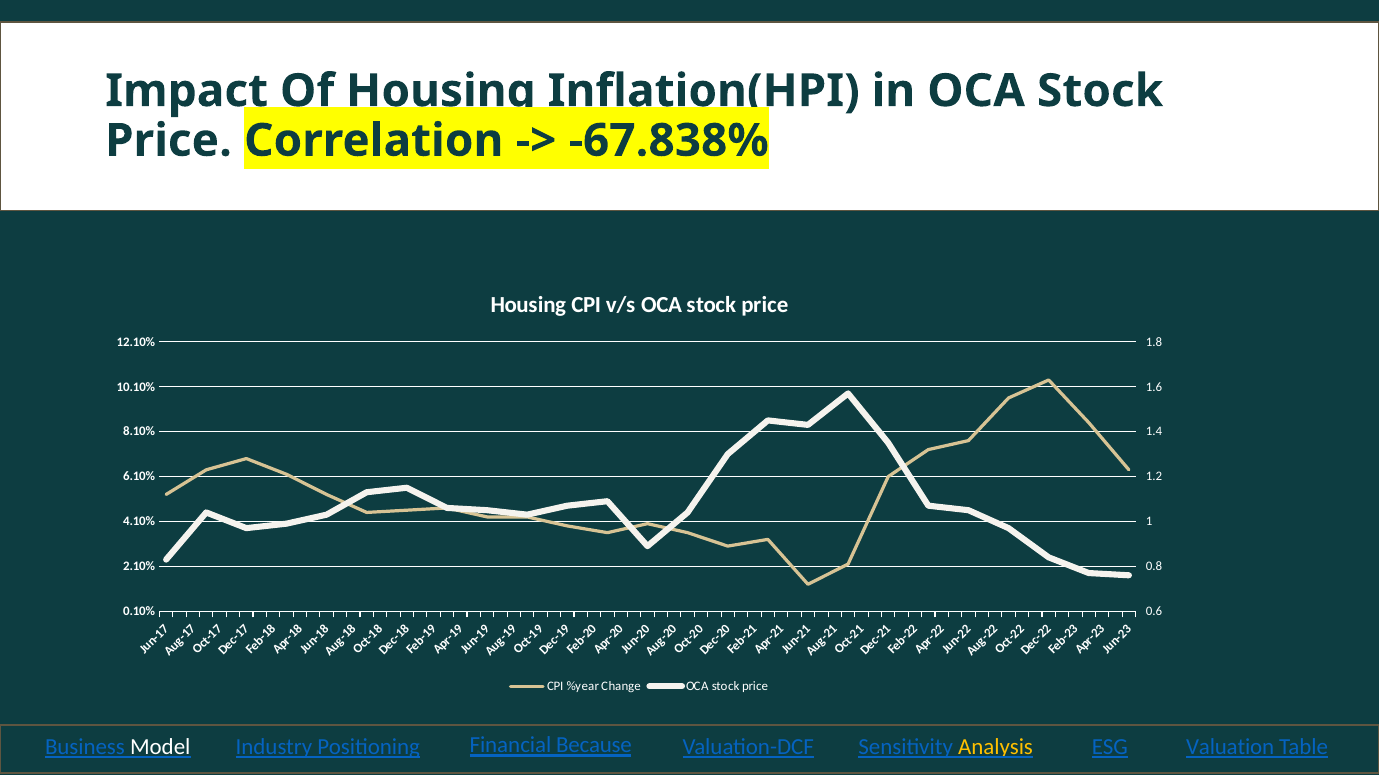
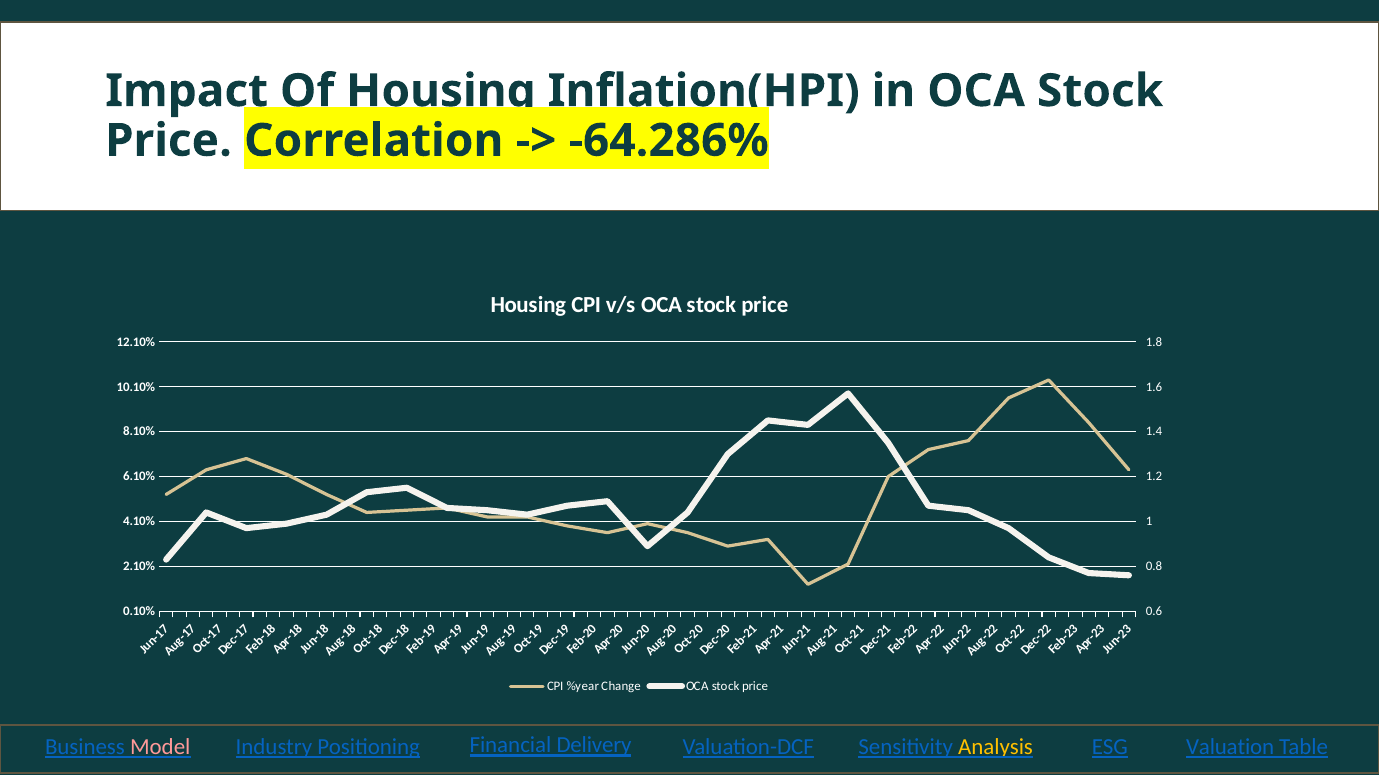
-67.838%: -67.838% -> -64.286%
Because: Because -> Delivery
Model colour: white -> pink
